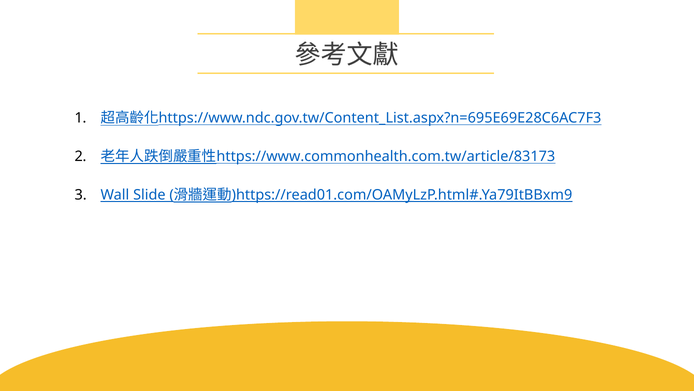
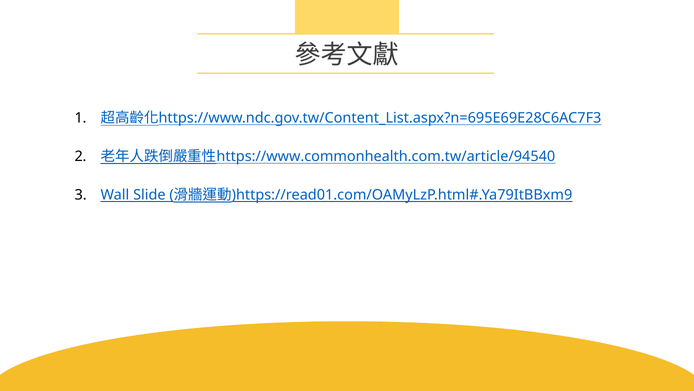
https://www.commonhealth.com.tw/article/83173: https://www.commonhealth.com.tw/article/83173 -> https://www.commonhealth.com.tw/article/94540
